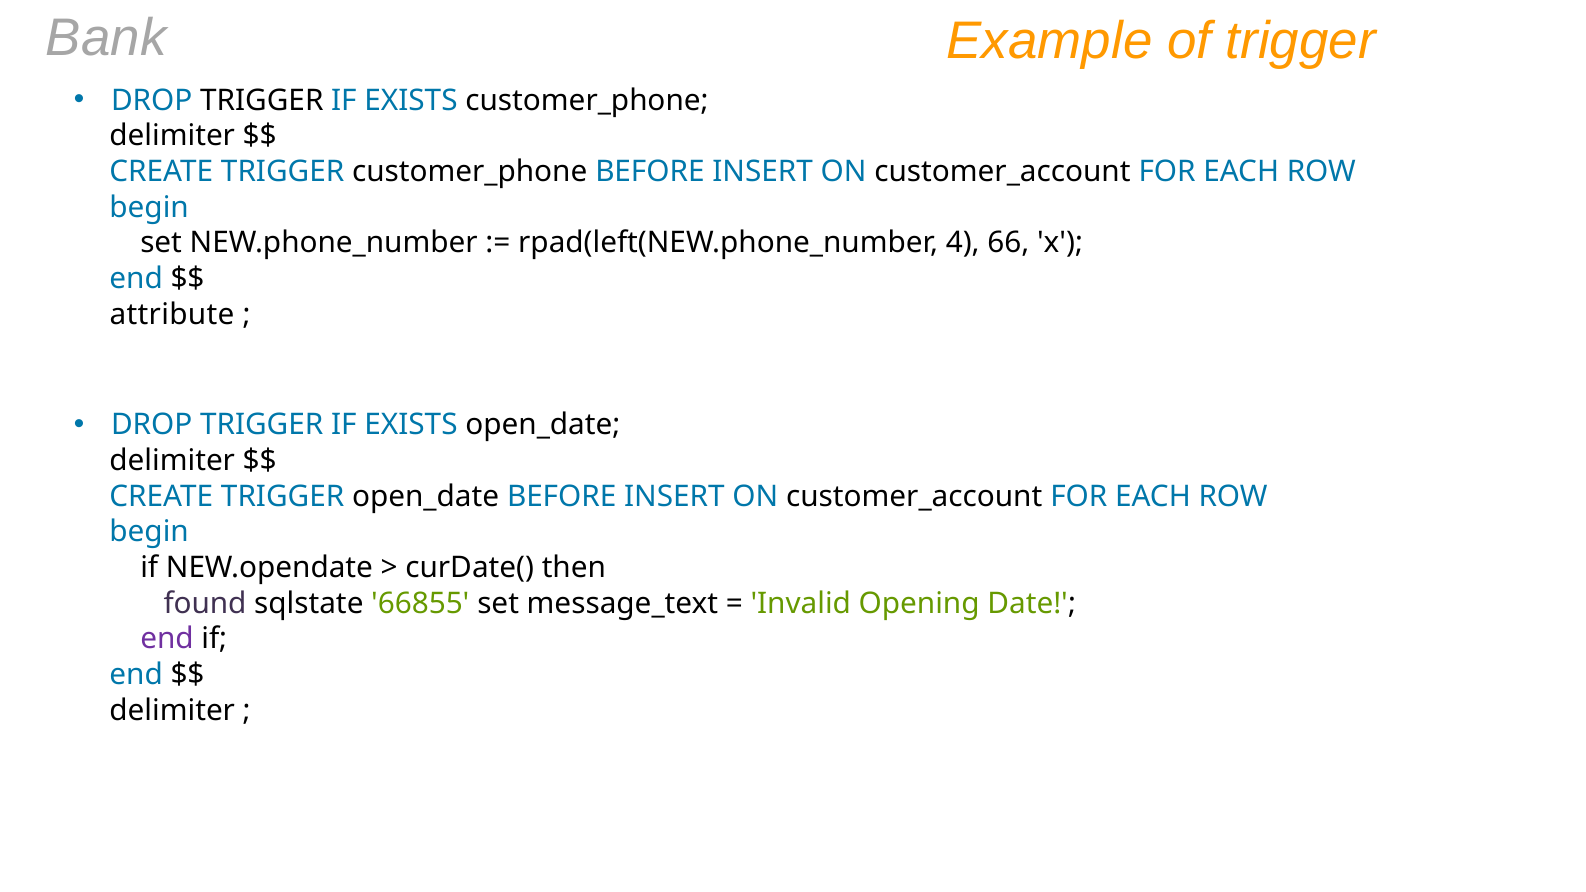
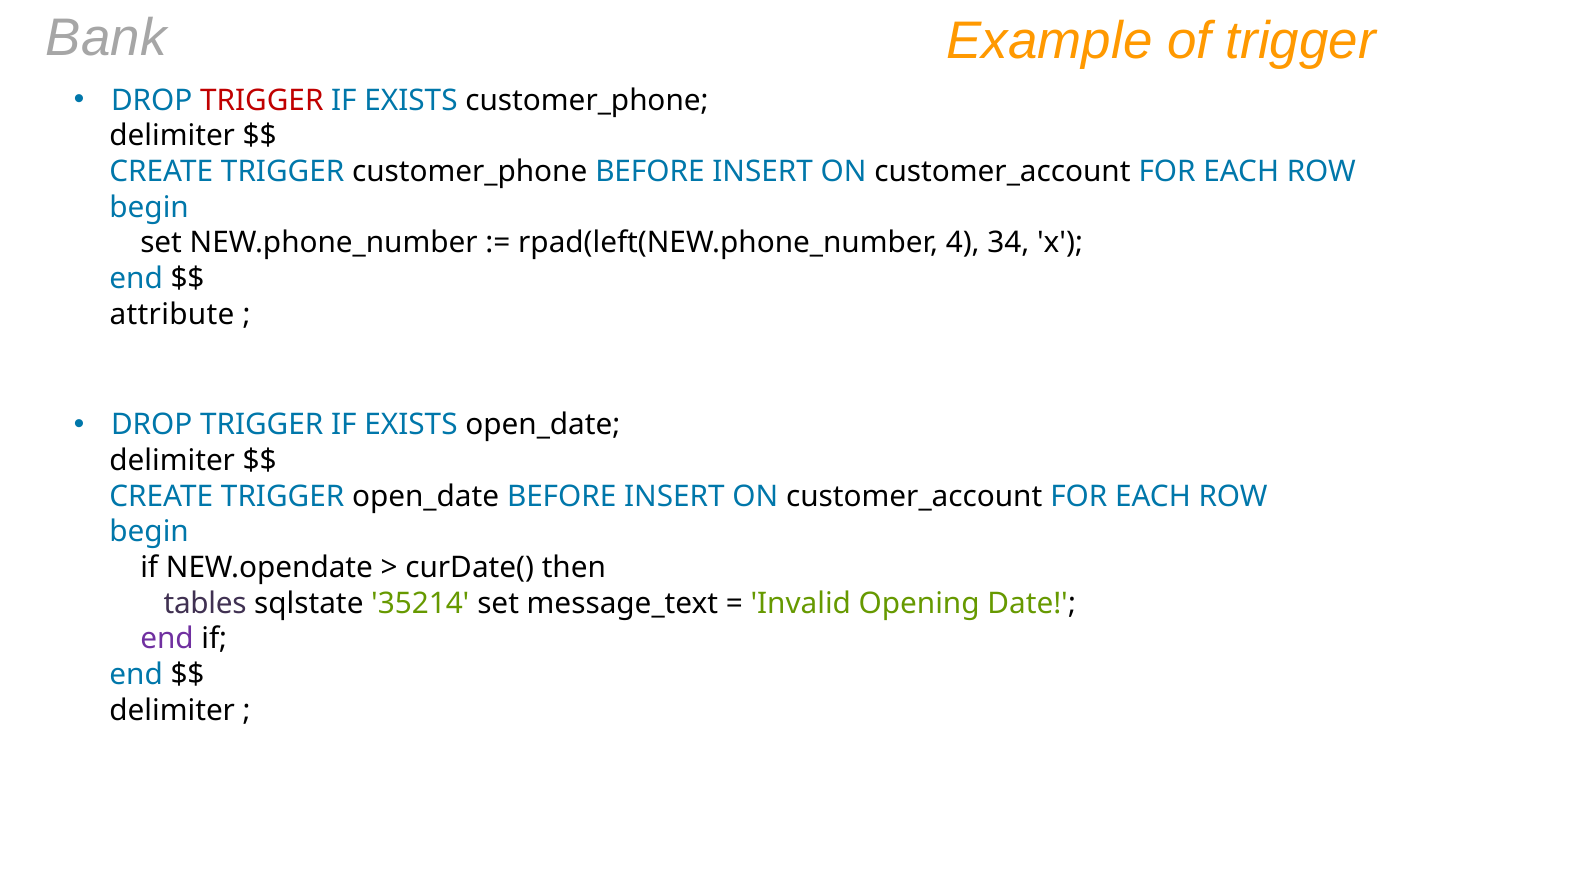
TRIGGER at (262, 100) colour: black -> red
66: 66 -> 34
found: found -> tables
66855: 66855 -> 35214
